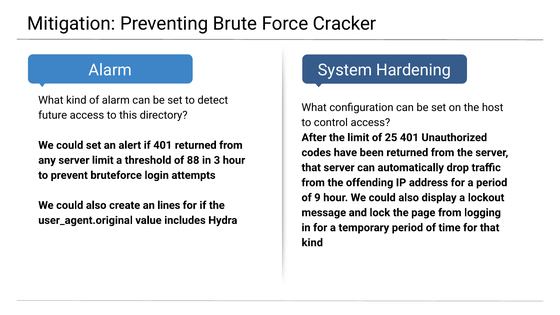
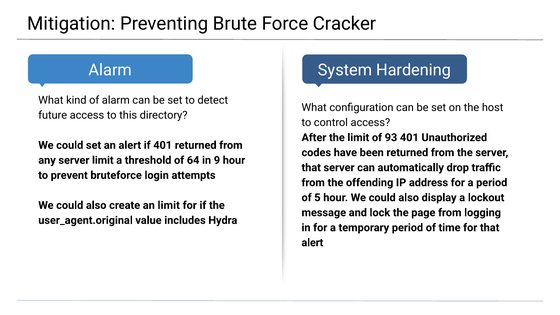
25: 25 -> 93
88: 88 -> 64
3: 3 -> 9
9: 9 -> 5
an lines: lines -> limit
kind at (312, 243): kind -> alert
